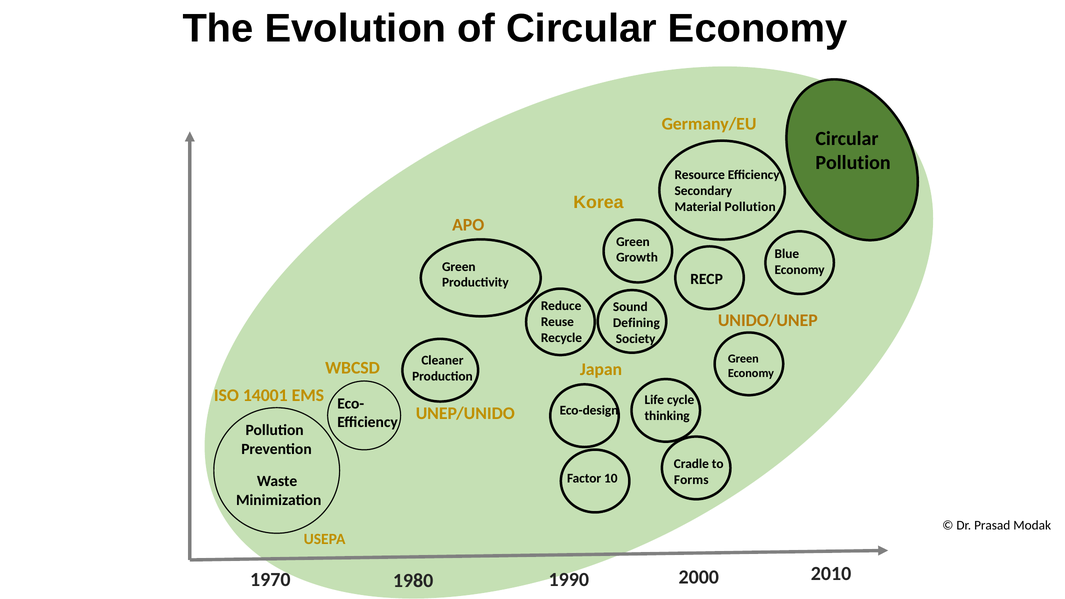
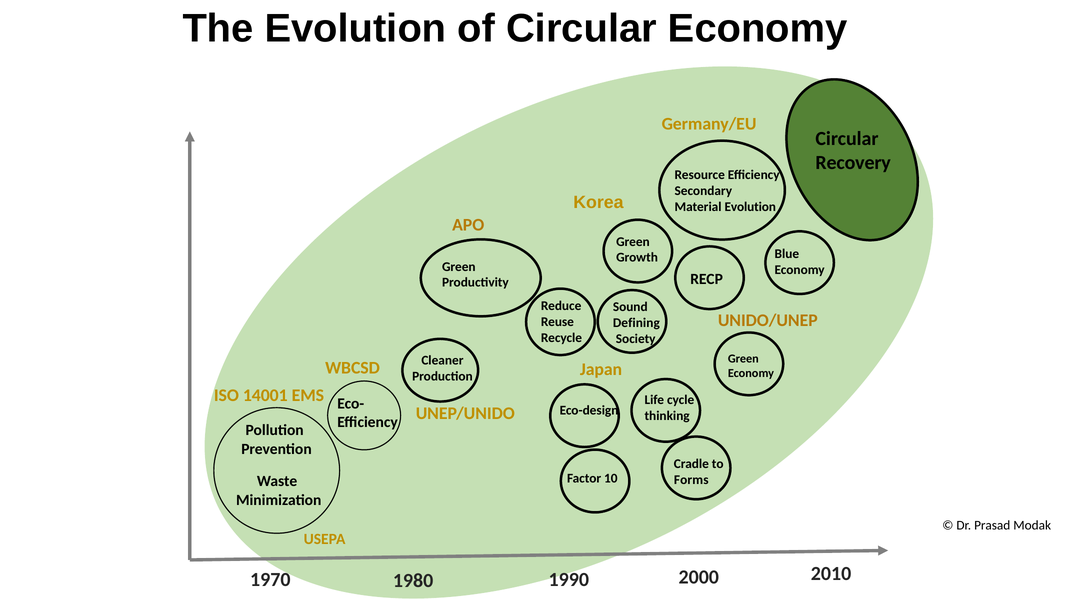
Pollution at (853, 163): Pollution -> Recovery
Material Pollution: Pollution -> Evolution
